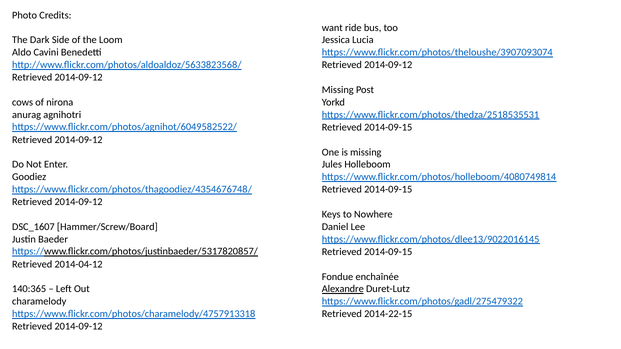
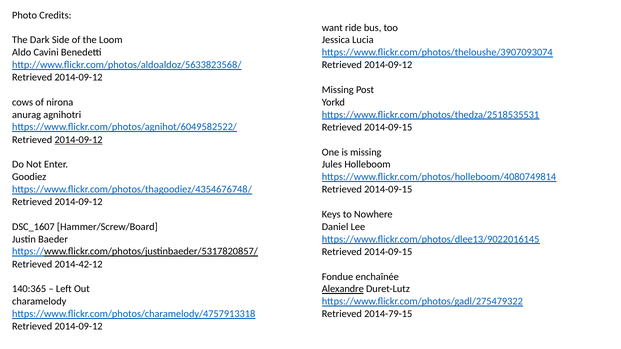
2014-09-12 at (79, 140) underline: none -> present
2014-04-12: 2014-04-12 -> 2014-42-12
2014-22-15: 2014-22-15 -> 2014-79-15
